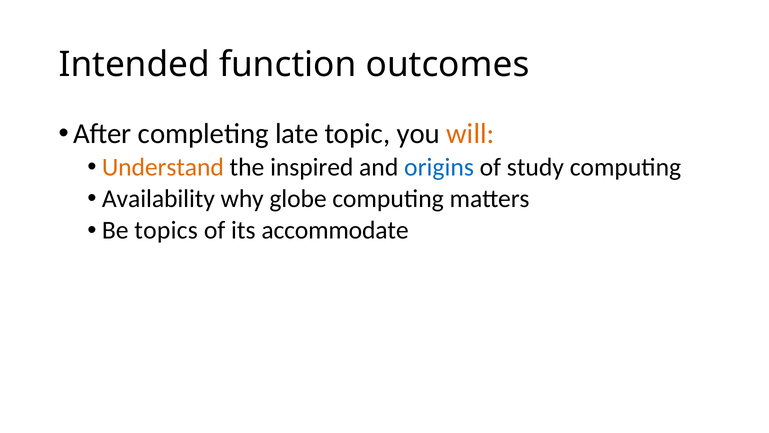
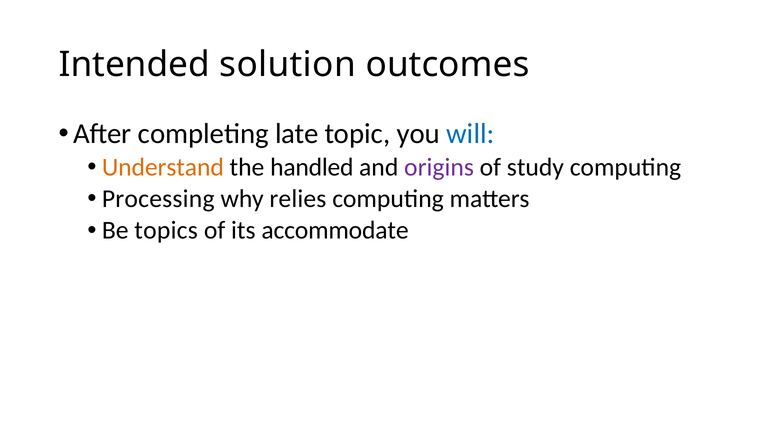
function: function -> solution
will colour: orange -> blue
inspired: inspired -> handled
origins colour: blue -> purple
Availability: Availability -> Processing
globe: globe -> relies
